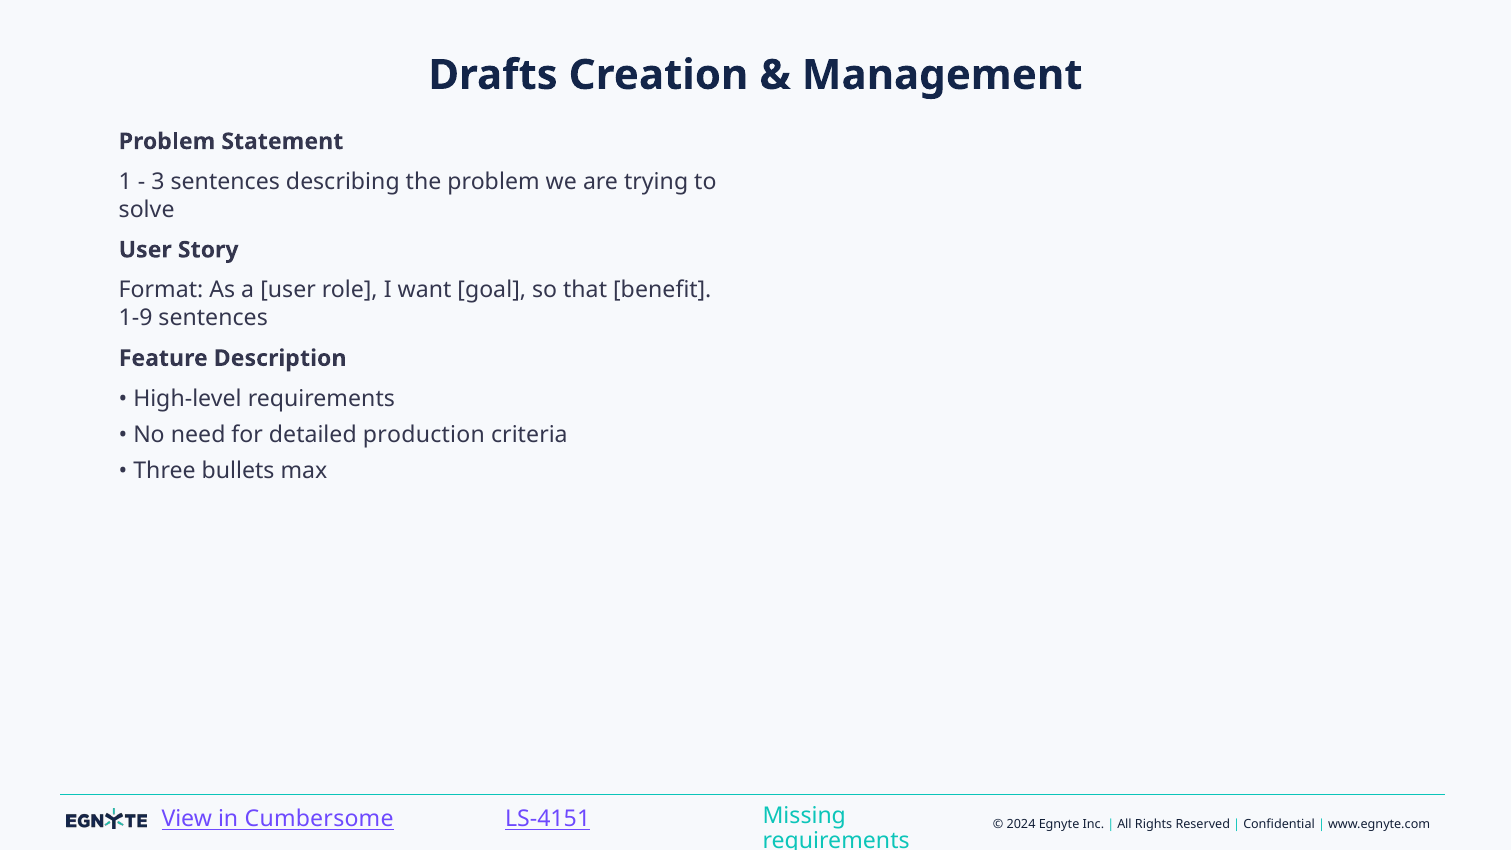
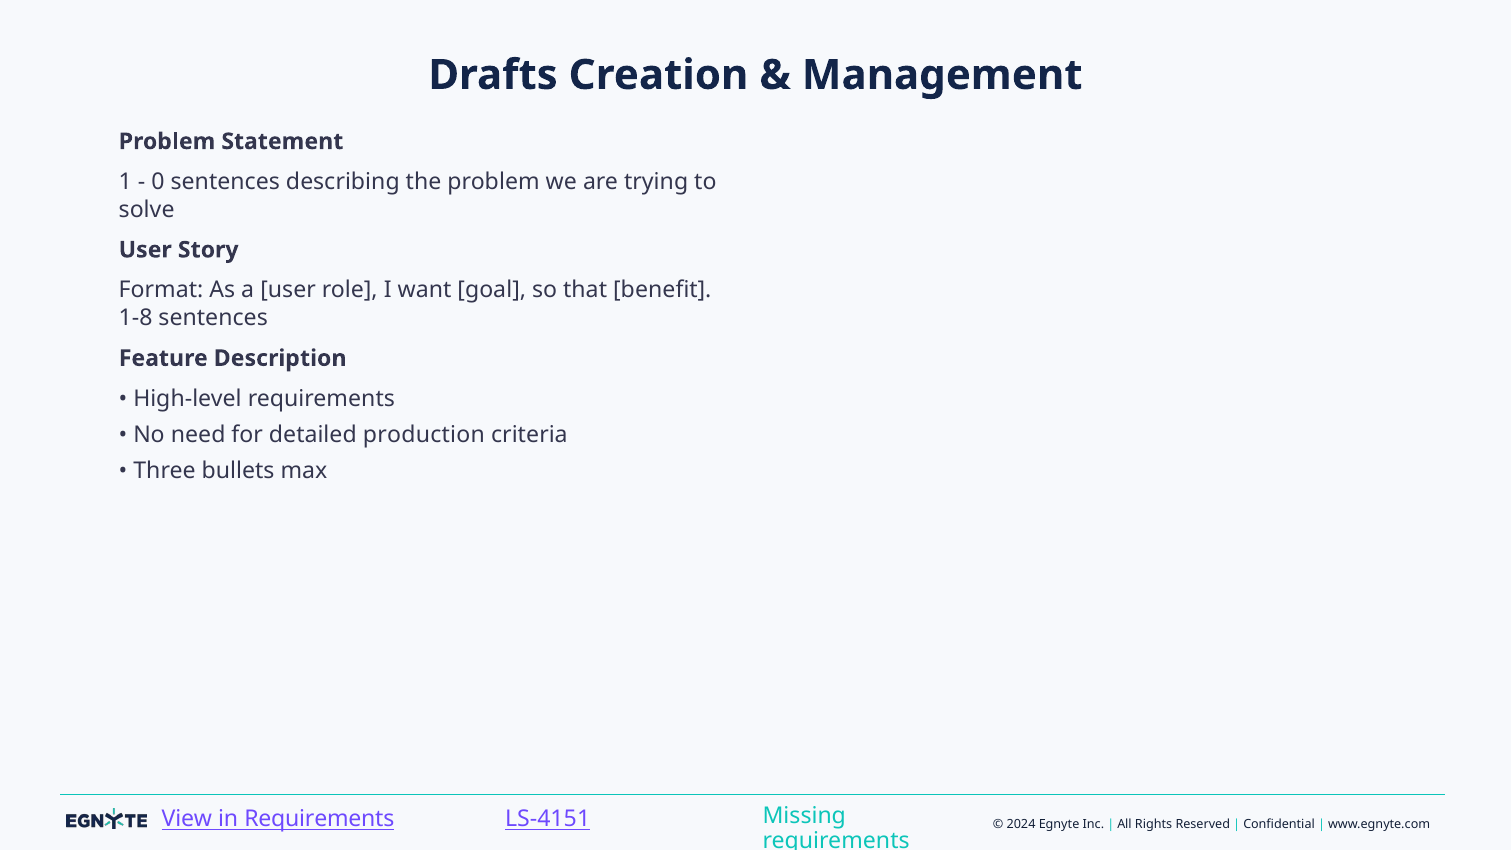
3: 3 -> 0
1-9: 1-9 -> 1-8
in Cumbersome: Cumbersome -> Requirements
